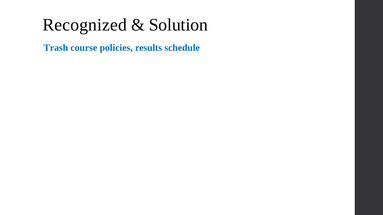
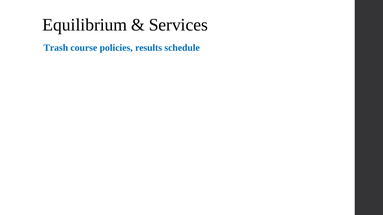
Recognized: Recognized -> Equilibrium
Solution: Solution -> Services
